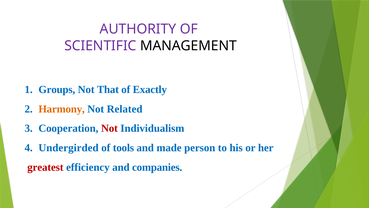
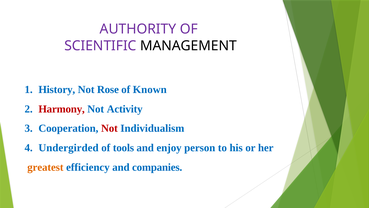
Groups: Groups -> History
That: That -> Rose
Exactly: Exactly -> Known
Harmony colour: orange -> red
Related: Related -> Activity
made: made -> enjoy
greatest colour: red -> orange
